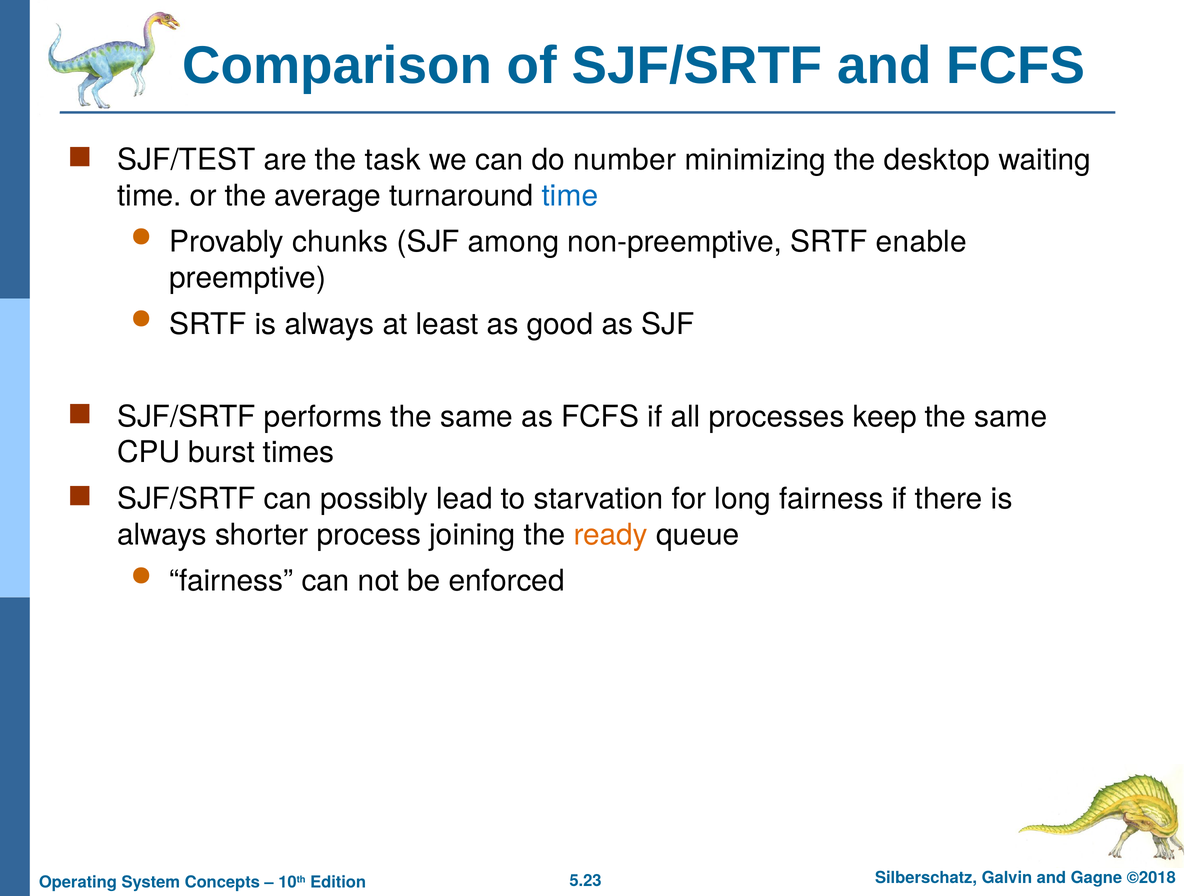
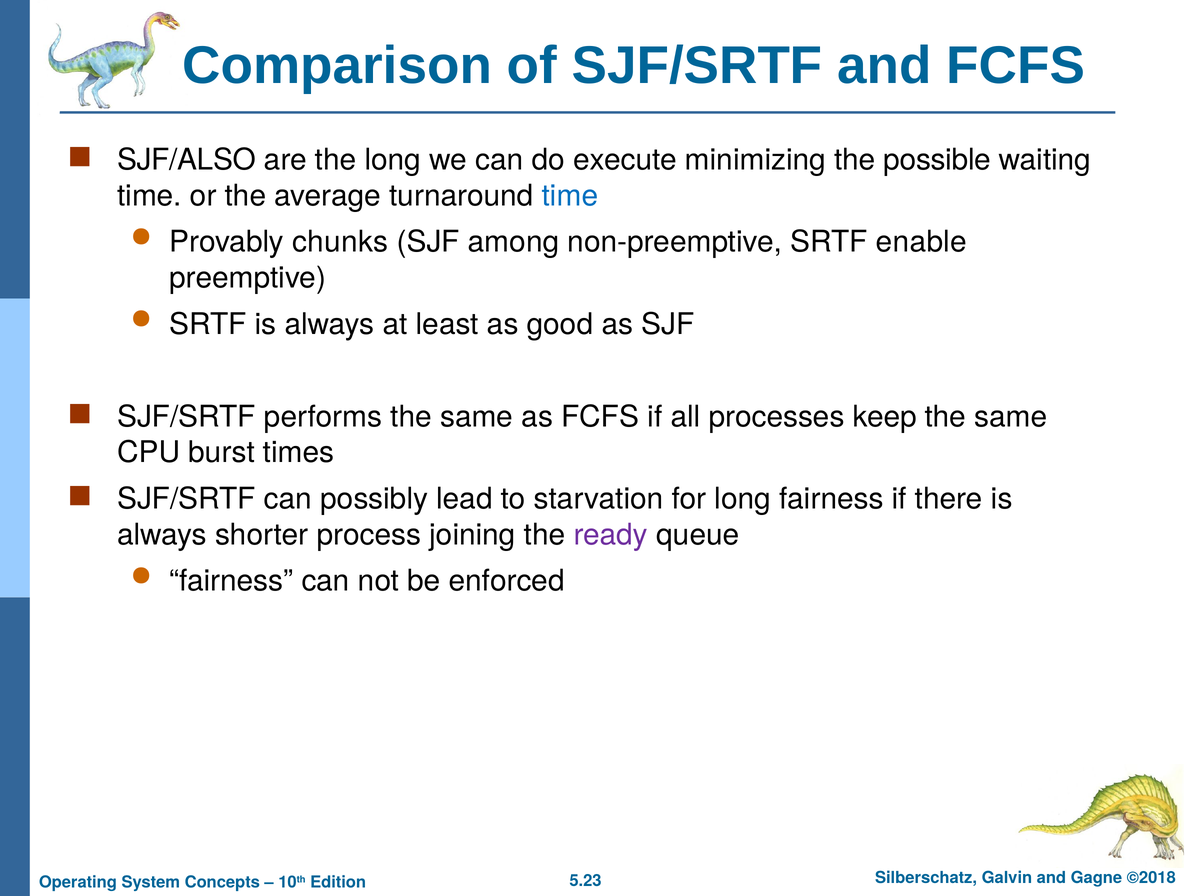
SJF/TEST: SJF/TEST -> SJF/ALSO
the task: task -> long
number: number -> execute
desktop: desktop -> possible
ready colour: orange -> purple
